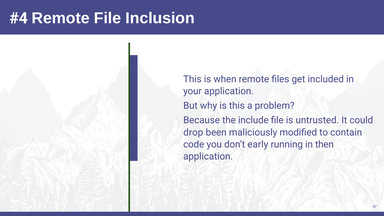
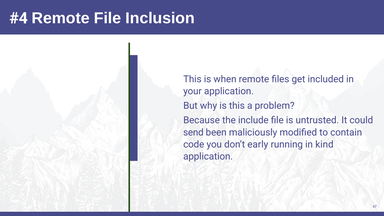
drop: drop -> send
then: then -> kind
